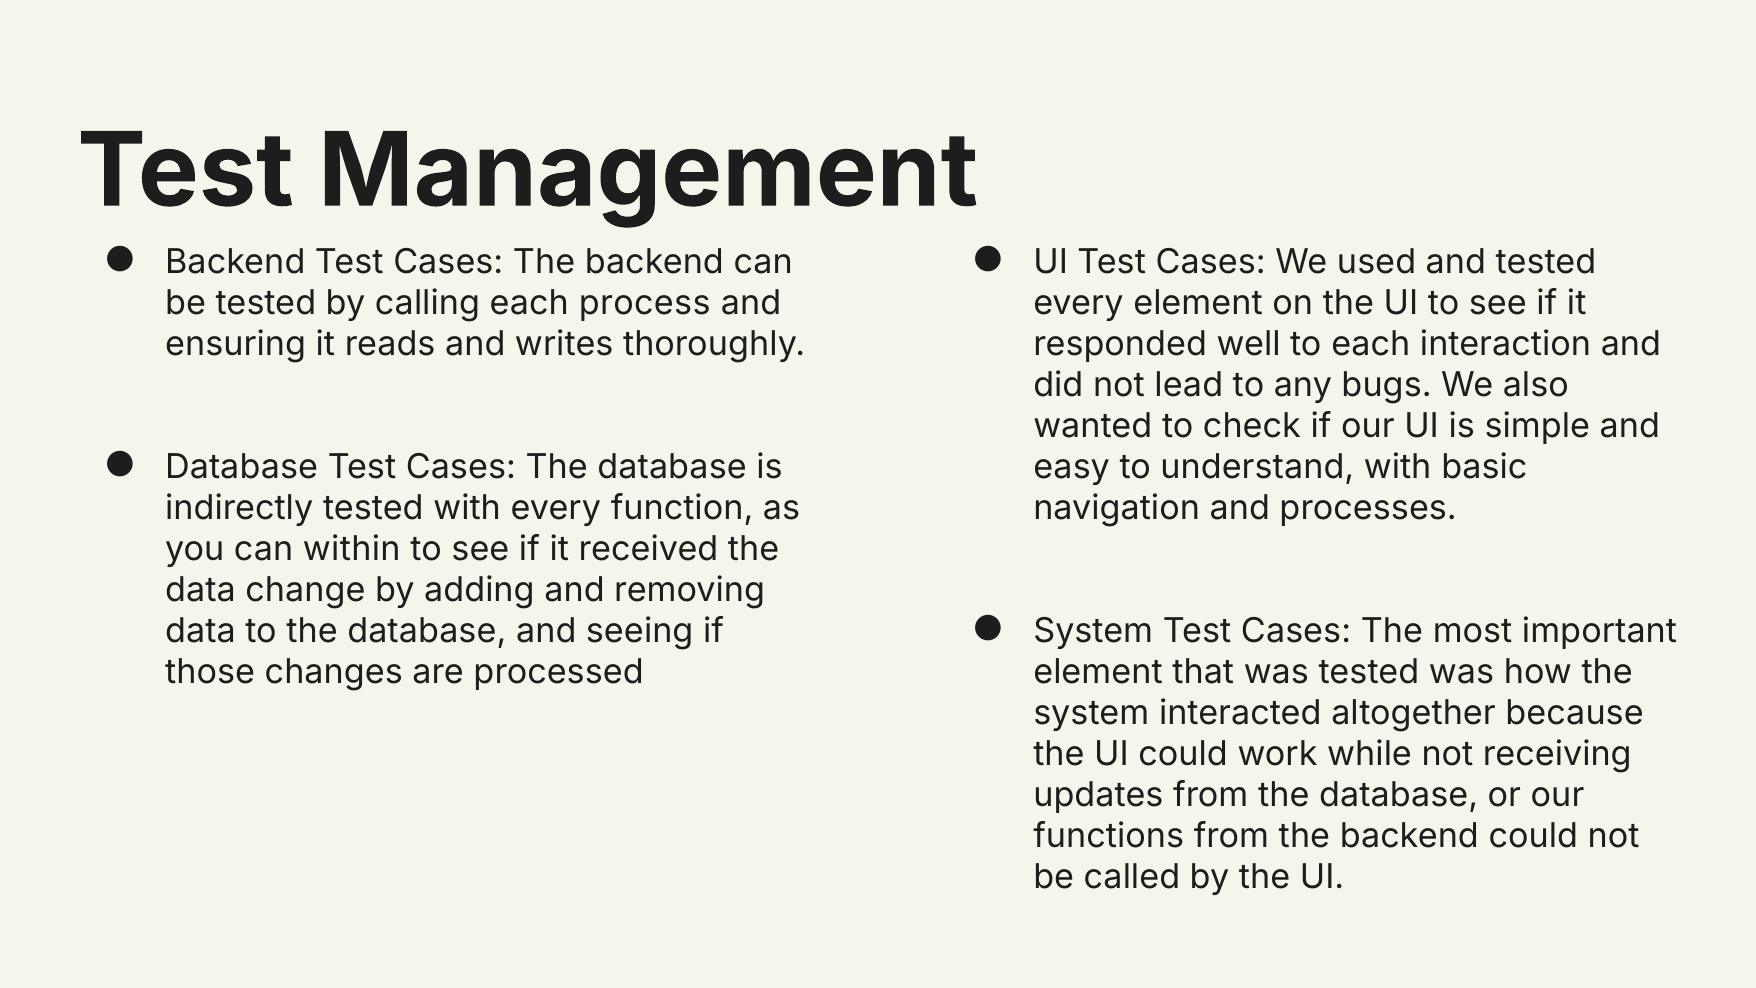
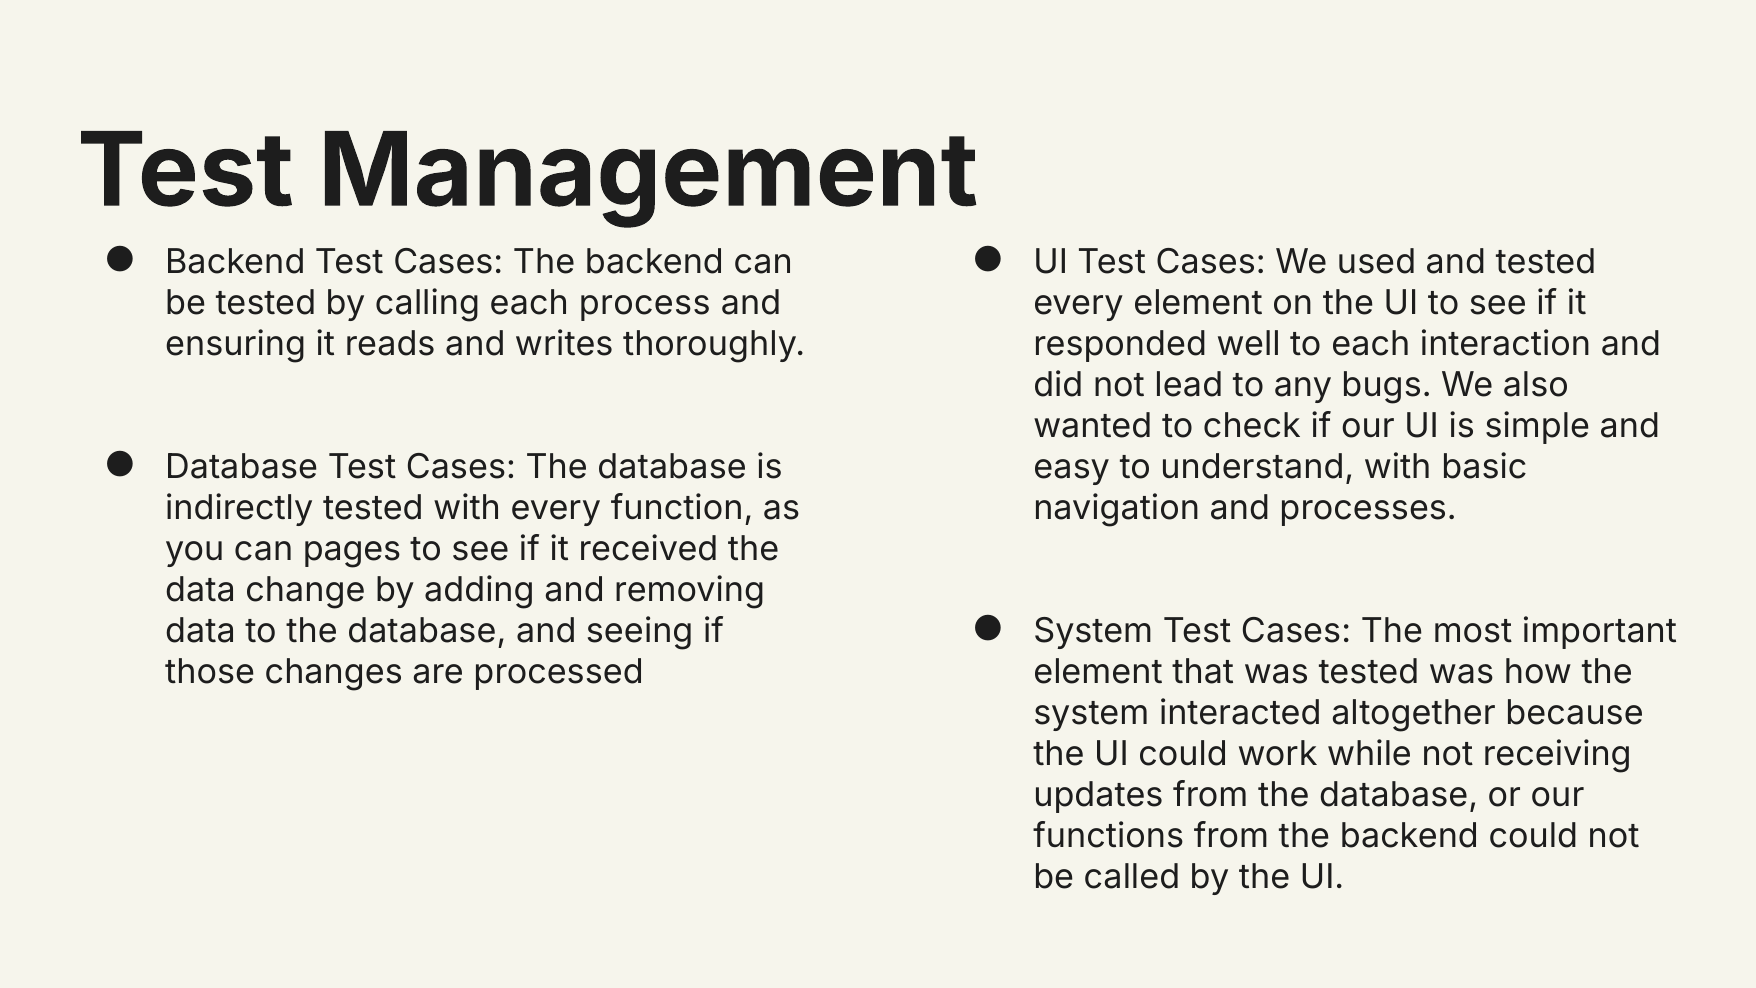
within: within -> pages
